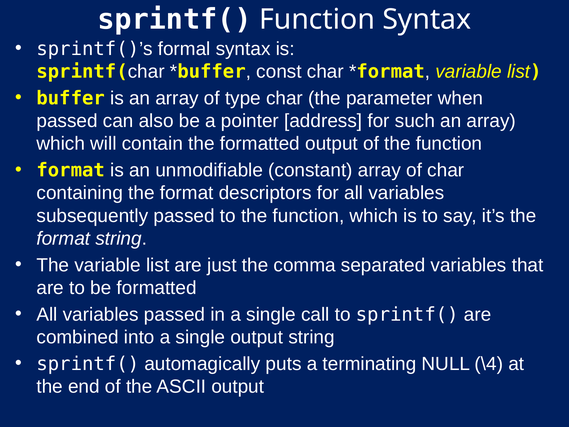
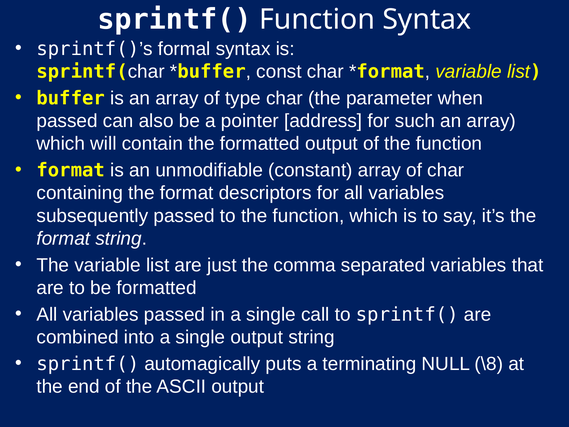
\4: \4 -> \8
